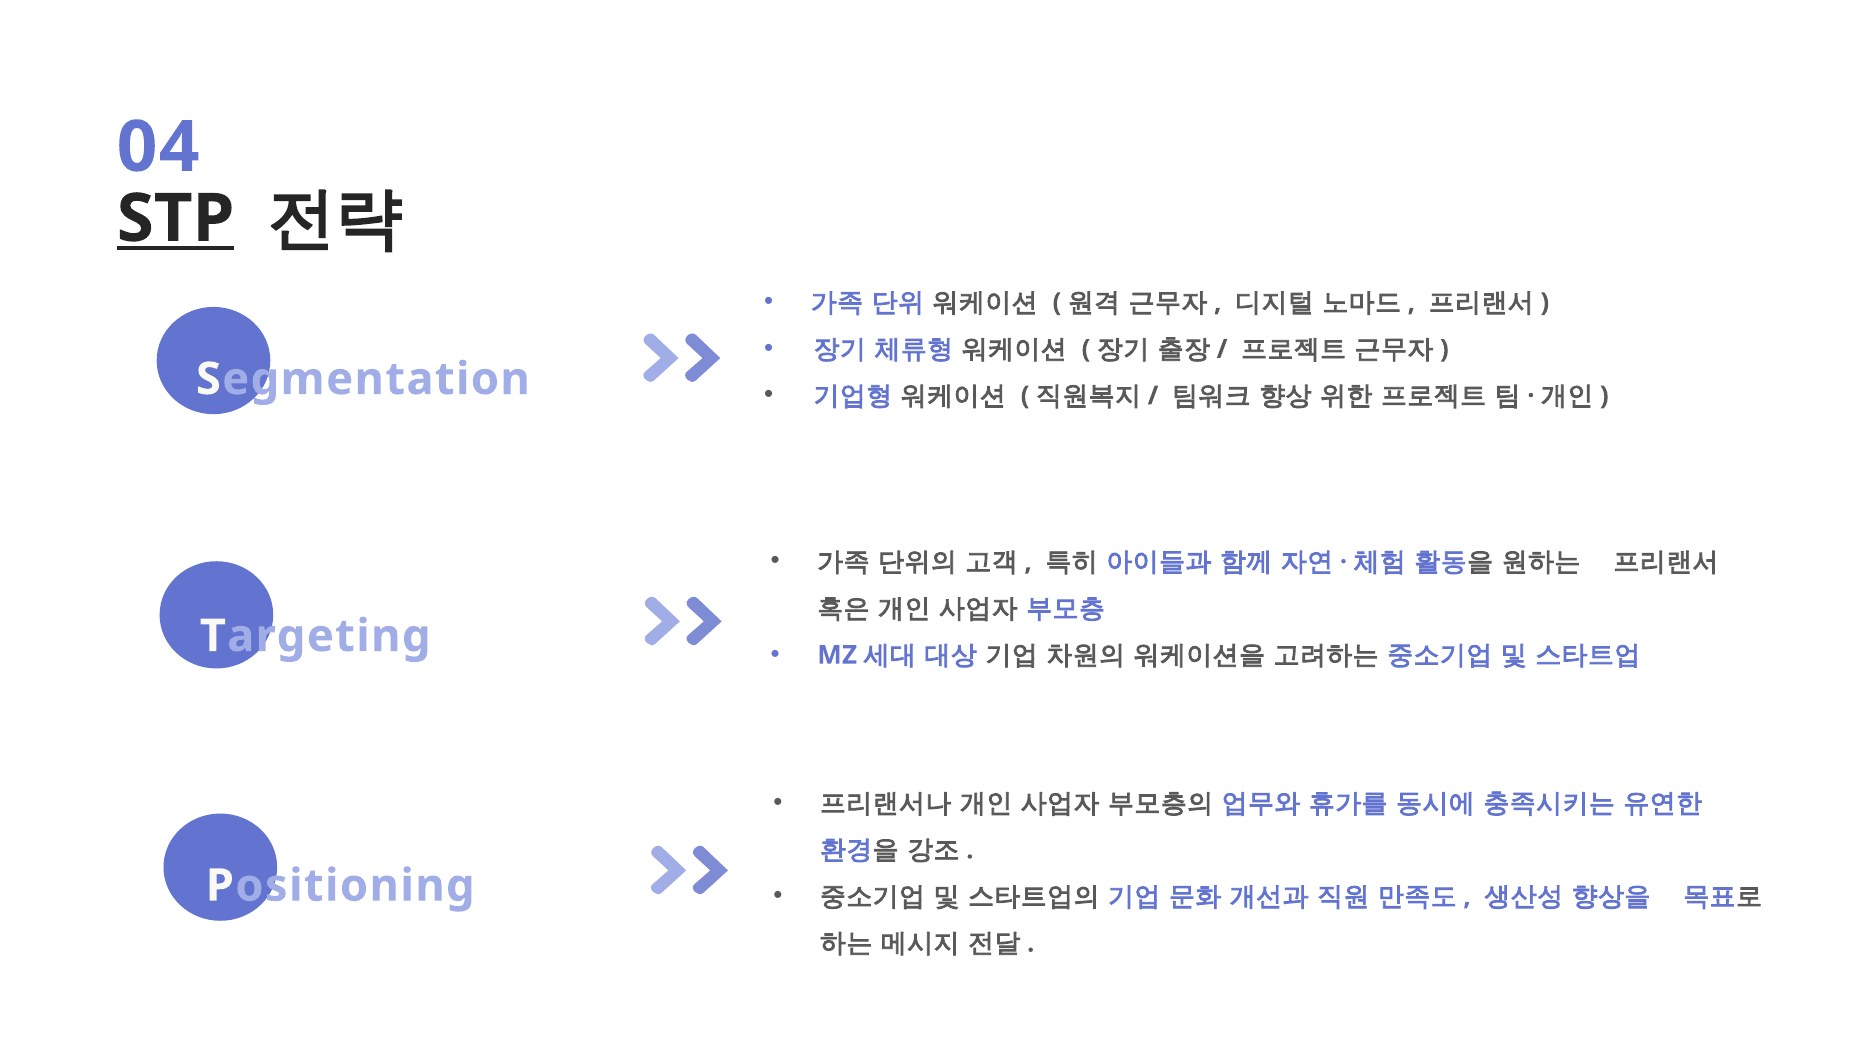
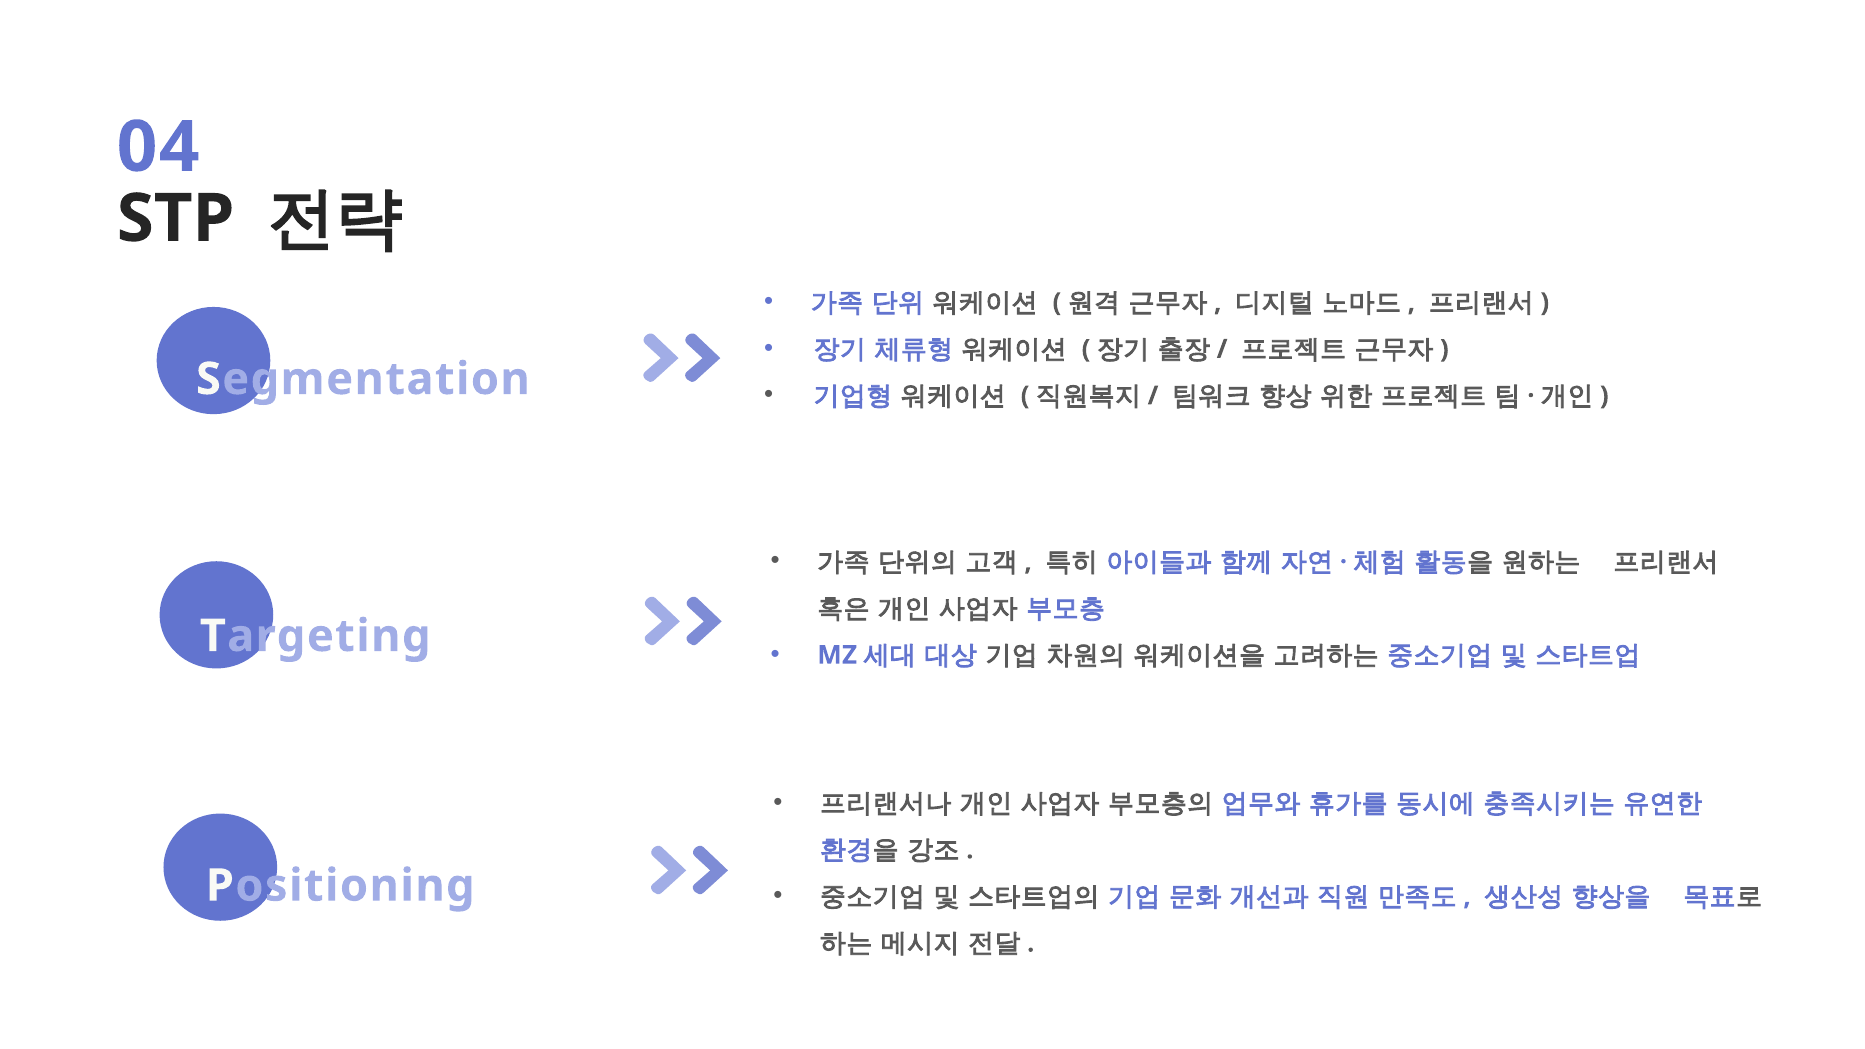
STP underline: present -> none
